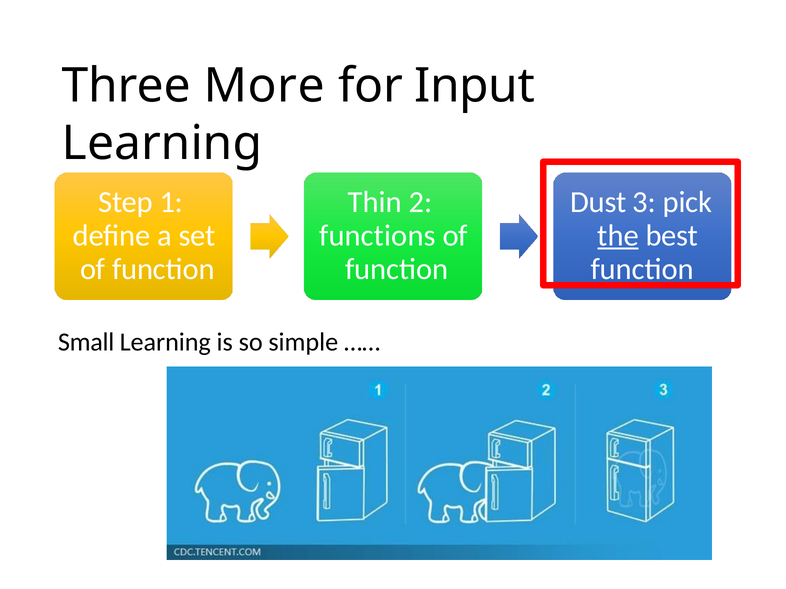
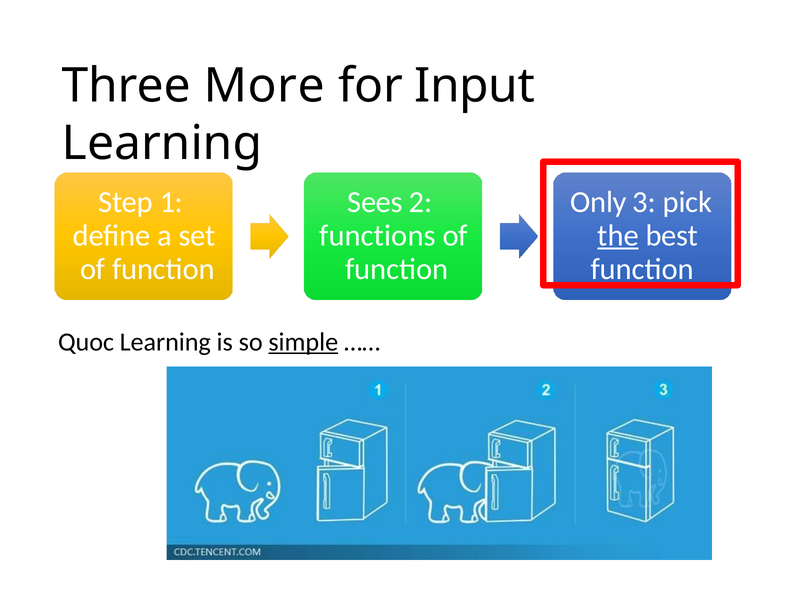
Thin: Thin -> Sees
Dust: Dust -> Only
Small: Small -> Quoc
simple underline: none -> present
